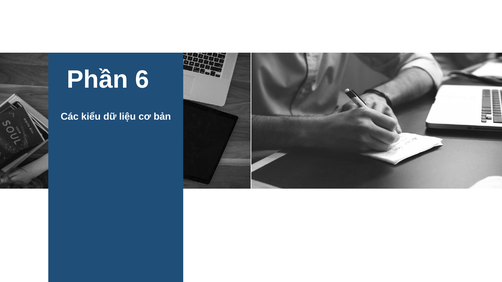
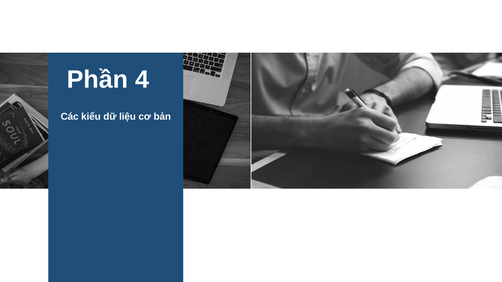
6: 6 -> 4
